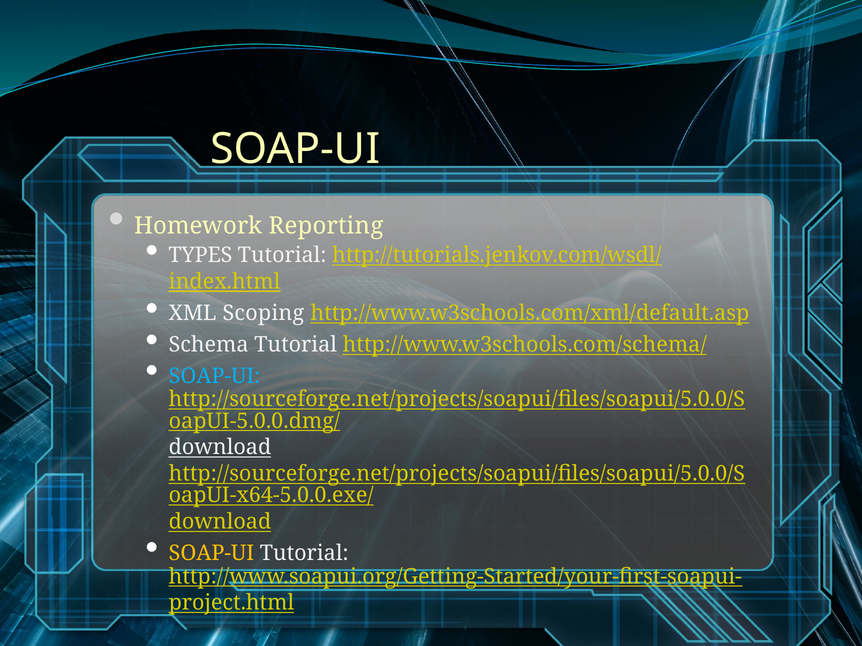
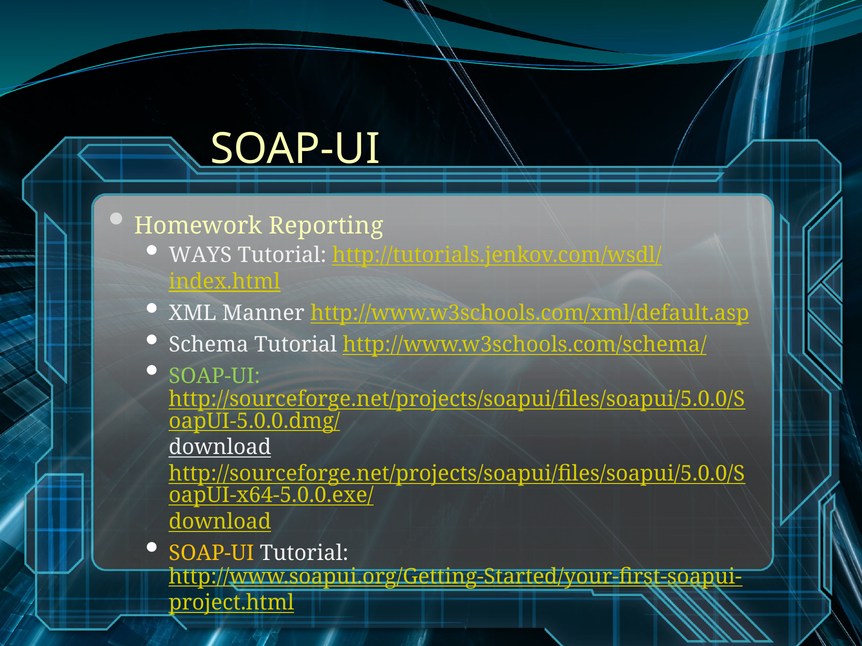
TYPES: TYPES -> WAYS
Scoping: Scoping -> Manner
SOAP-UI at (215, 376) colour: light blue -> light green
